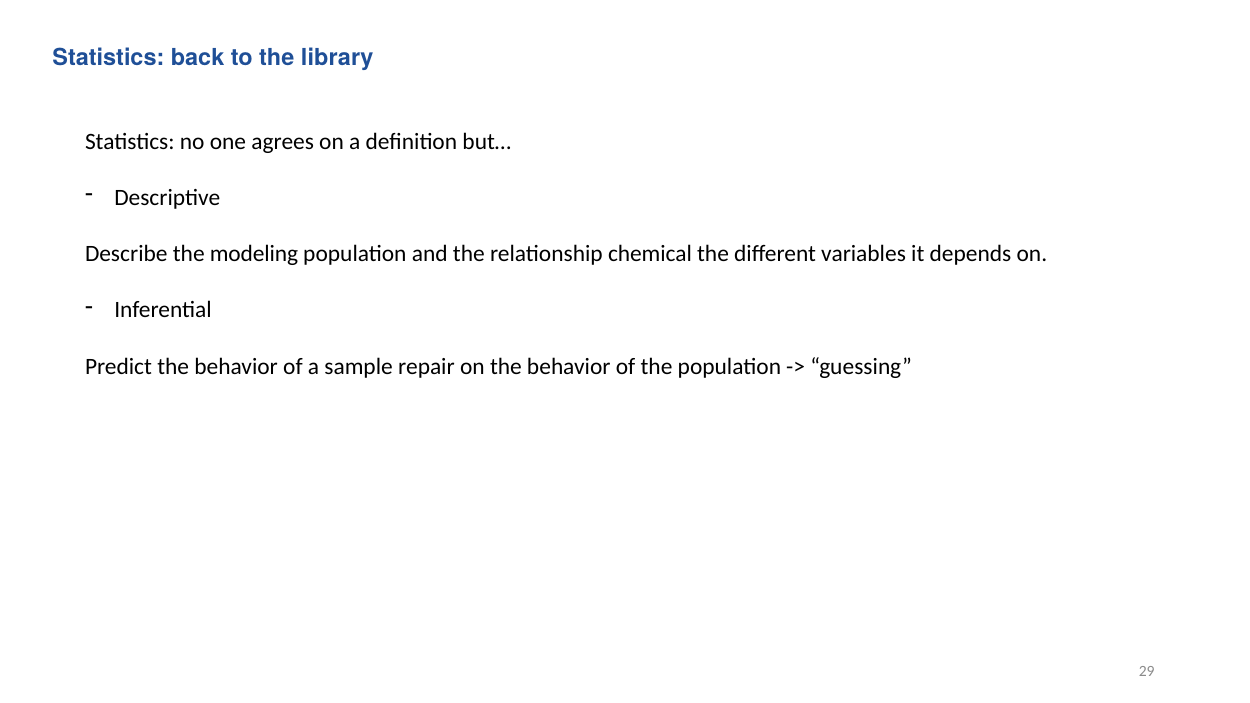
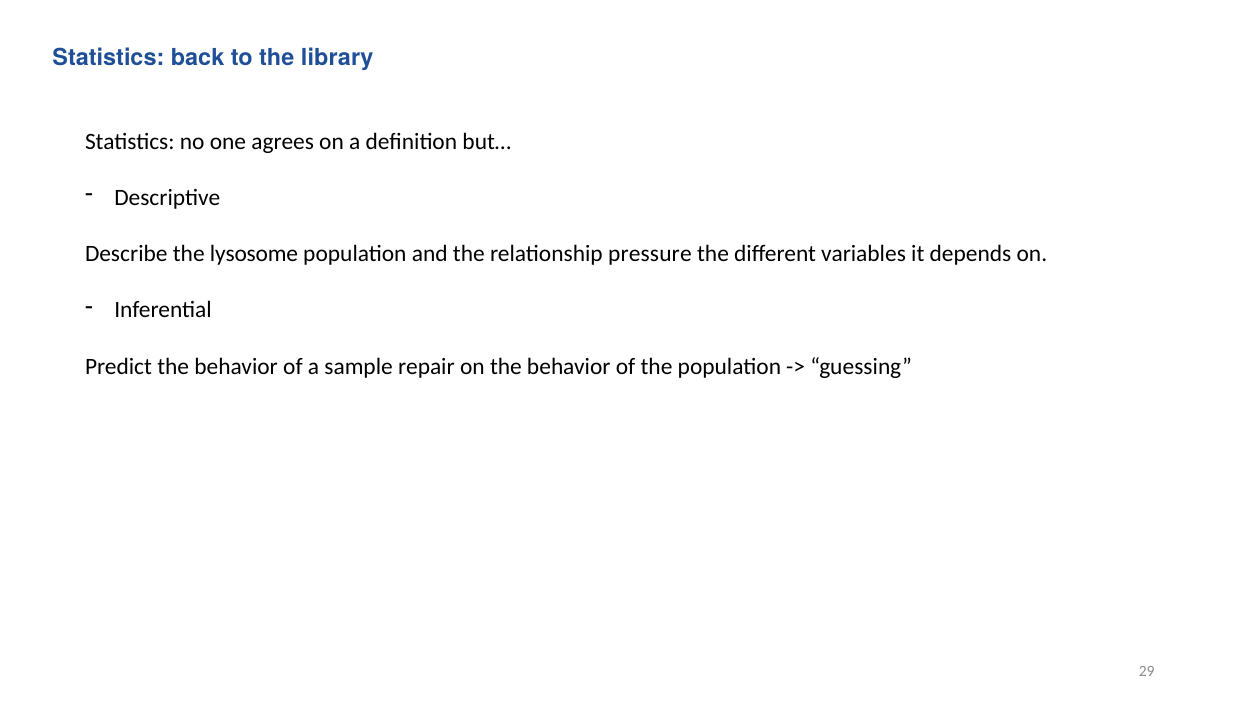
modeling: modeling -> lysosome
chemical: chemical -> pressure
